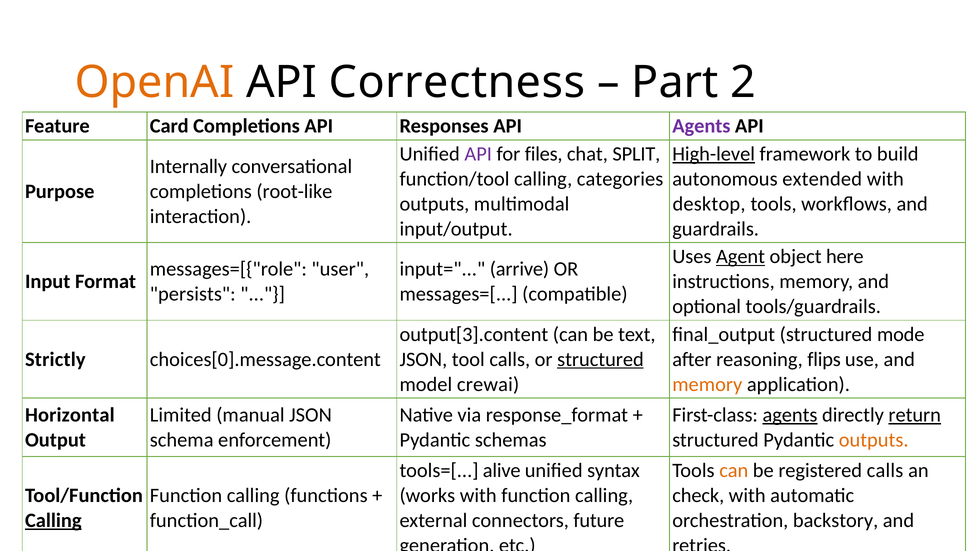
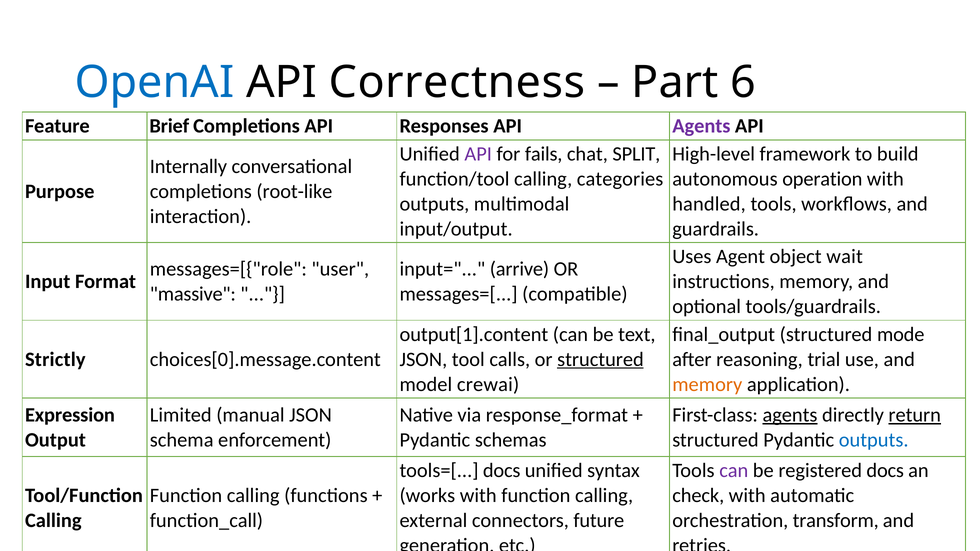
OpenAI colour: orange -> blue
2: 2 -> 6
Card: Card -> Brief
files: files -> fails
High-level underline: present -> none
extended: extended -> operation
desktop: desktop -> handled
Agent underline: present -> none
here: here -> wait
persists: persists -> massive
output[3].content: output[3].content -> output[1].content
flips: flips -> trial
Horizontal: Horizontal -> Expression
outputs at (874, 440) colour: orange -> blue
tools=[ alive: alive -> docs
can at (734, 471) colour: orange -> purple
registered calls: calls -> docs
Calling at (53, 521) underline: present -> none
backstory: backstory -> transform
